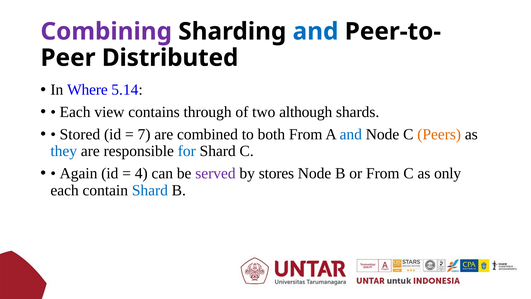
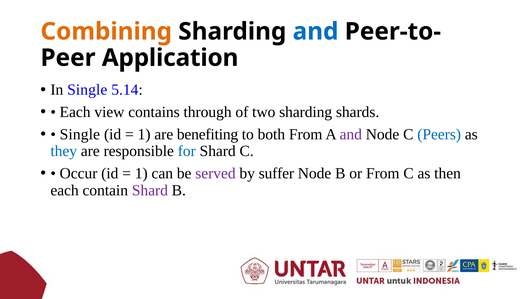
Combining colour: purple -> orange
Distributed: Distributed -> Application
In Where: Where -> Single
two although: although -> sharding
Stored at (80, 134): Stored -> Single
7 at (144, 134): 7 -> 1
combined: combined -> benefiting
and at (351, 134) colour: blue -> purple
Peers colour: orange -> blue
Again: Again -> Occur
4 at (141, 173): 4 -> 1
stores: stores -> suffer
only: only -> then
Shard at (150, 190) colour: blue -> purple
